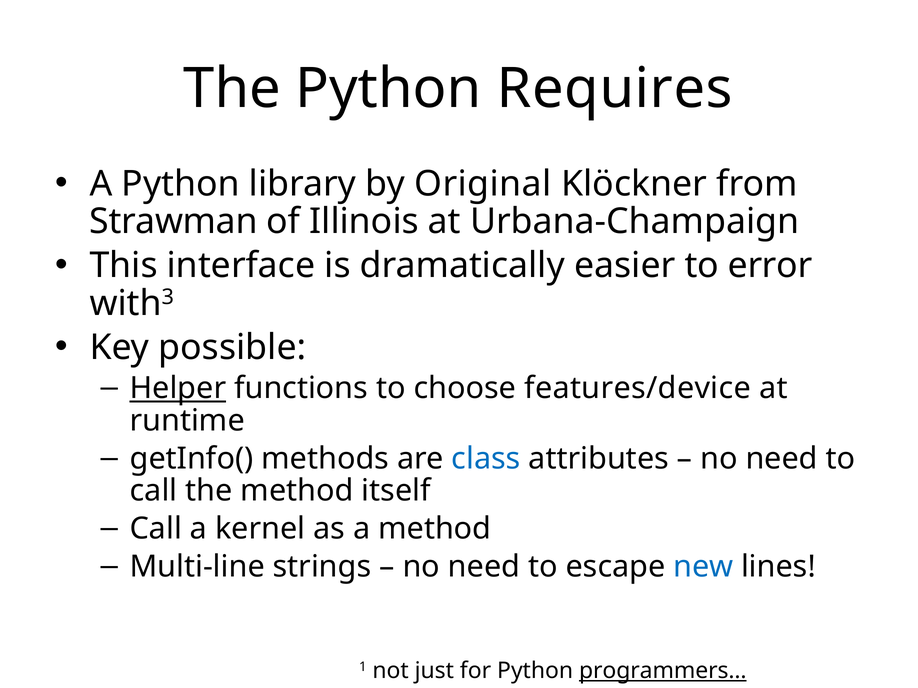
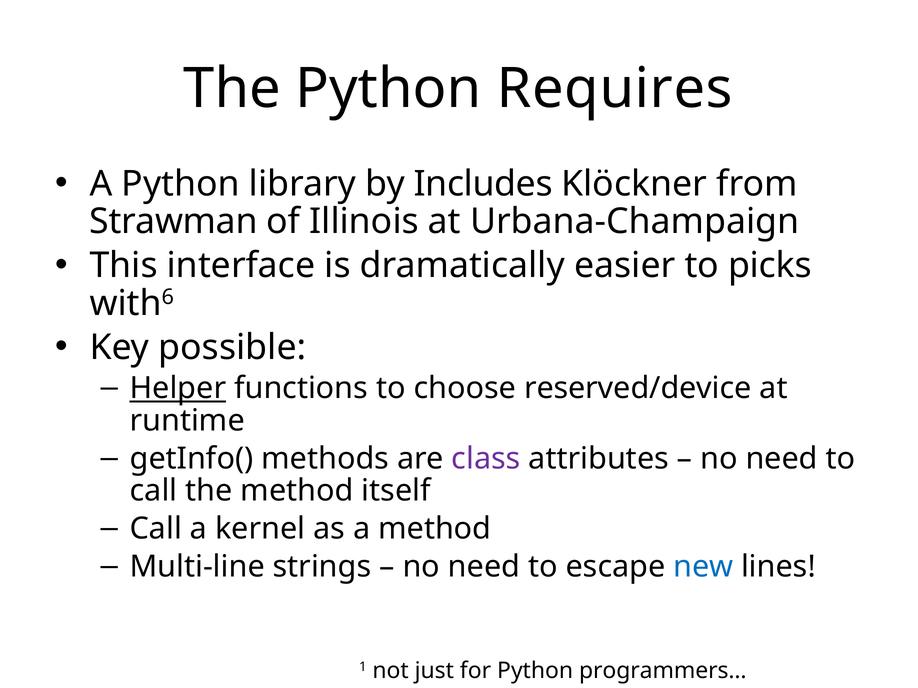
Original: Original -> Includes
error: error -> picks
3: 3 -> 6
features/device: features/device -> reserved/device
class colour: blue -> purple
programmers… underline: present -> none
